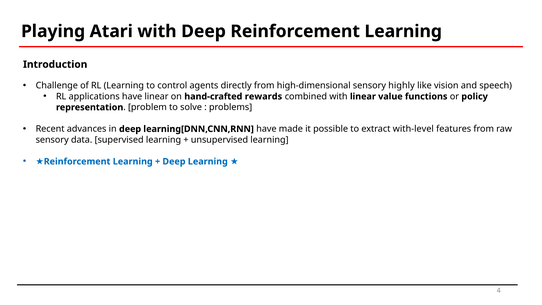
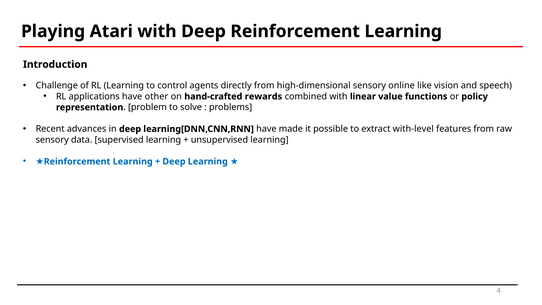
highly: highly -> online
have linear: linear -> other
